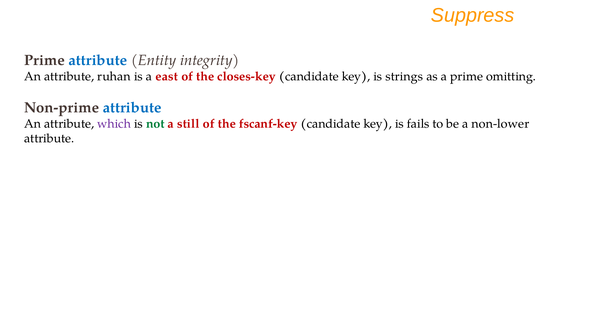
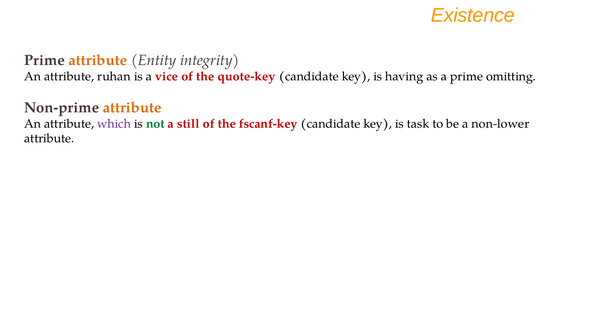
Suppress: Suppress -> Existence
attribute at (98, 60) colour: blue -> orange
east: east -> vice
closes-key: closes-key -> quote-key
strings: strings -> having
attribute at (132, 108) colour: blue -> orange
fails: fails -> task
